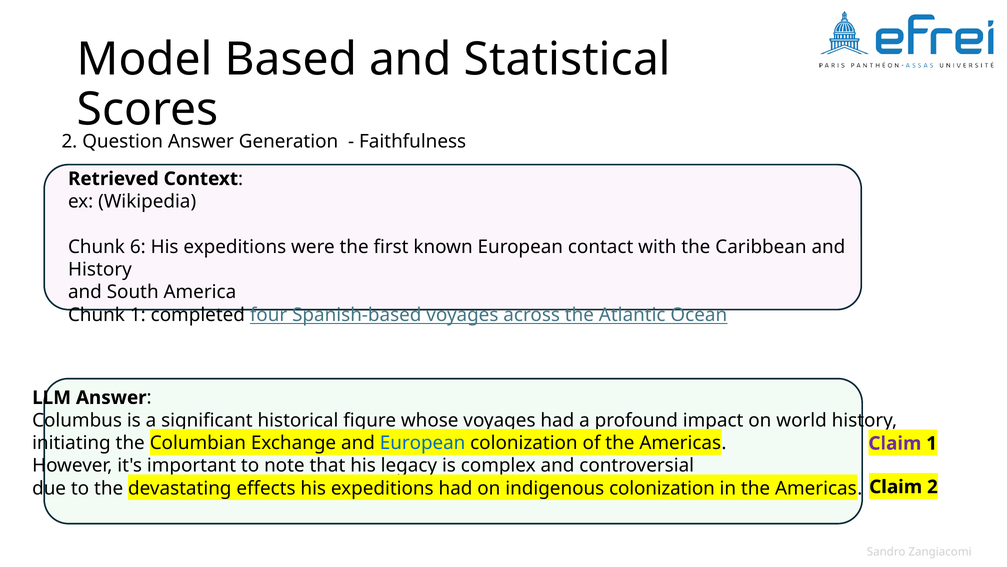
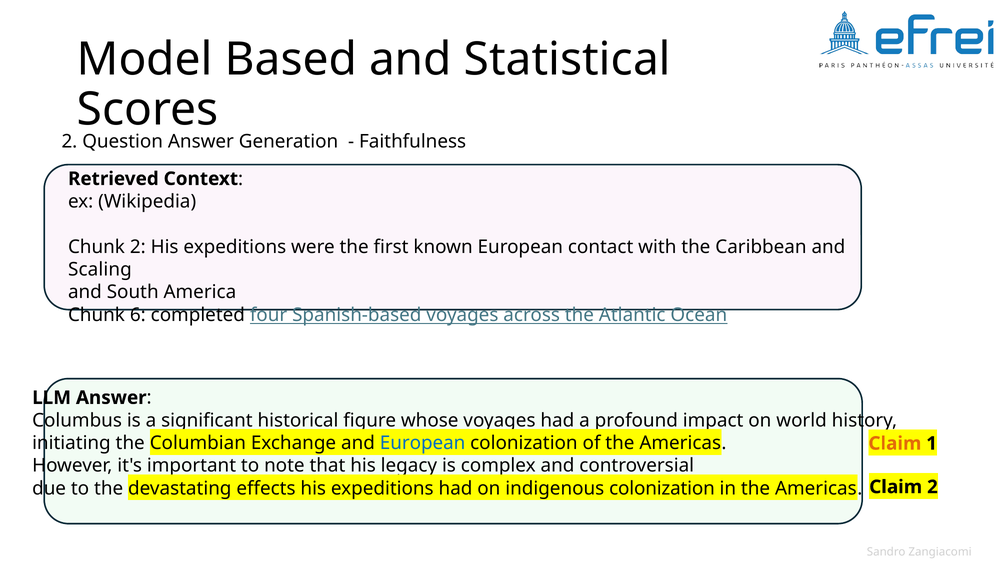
Chunk 6: 6 -> 2
History at (100, 269): History -> Scaling
Chunk 1: 1 -> 6
Claim at (895, 443) colour: purple -> orange
